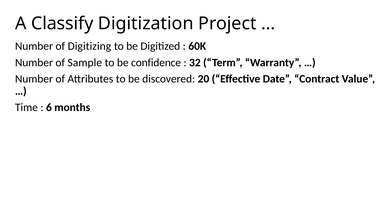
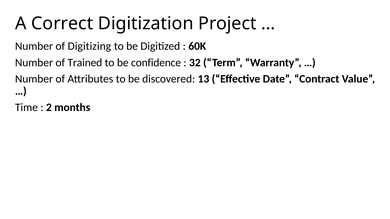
Classify: Classify -> Correct
Sample: Sample -> Trained
20: 20 -> 13
6: 6 -> 2
